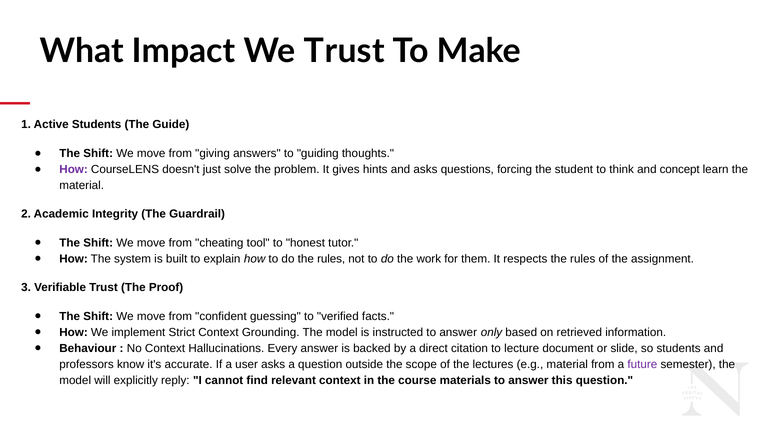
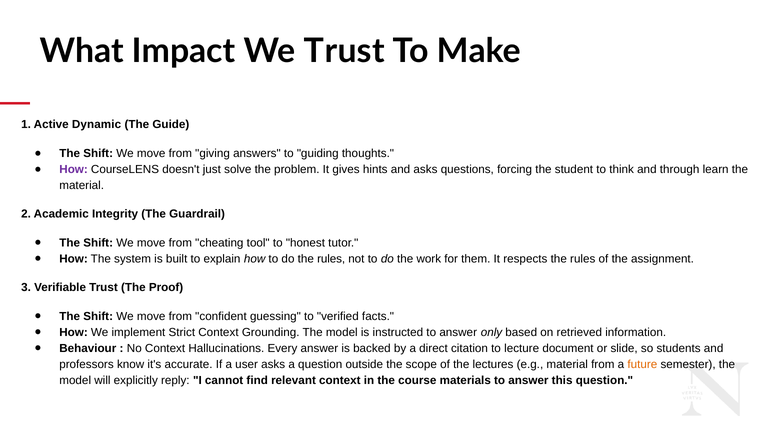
Active Students: Students -> Dynamic
concept: concept -> through
future colour: purple -> orange
